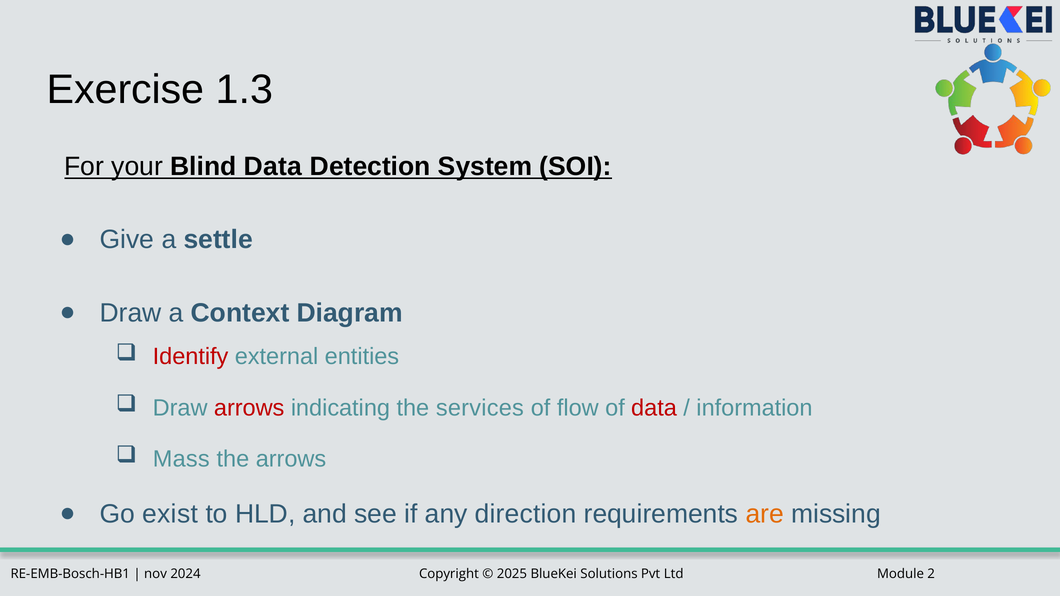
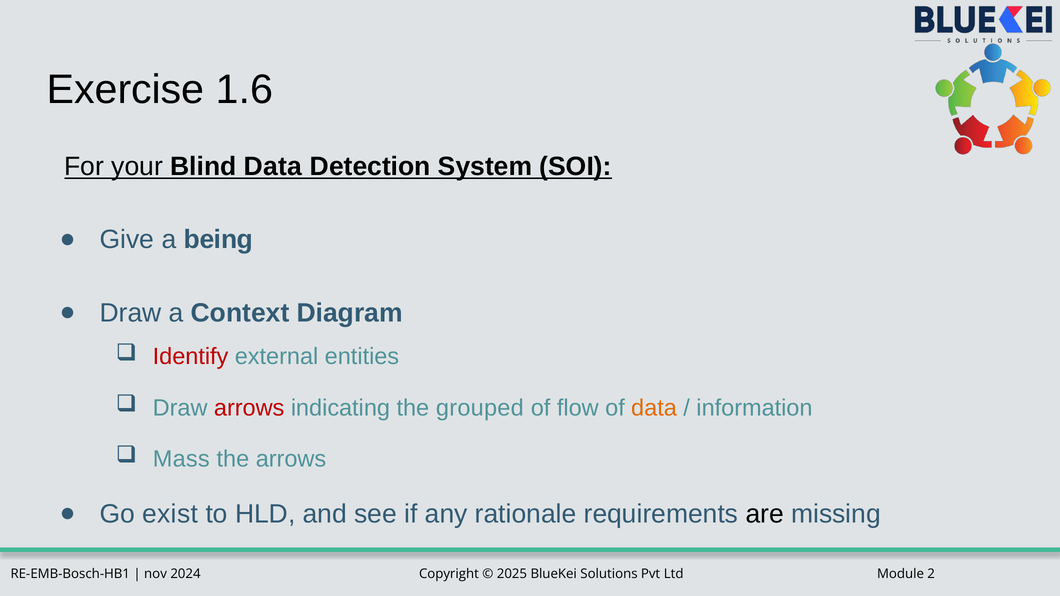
1.3: 1.3 -> 1.6
settle: settle -> being
services: services -> grouped
data at (654, 408) colour: red -> orange
direction: direction -> rationale
are colour: orange -> black
